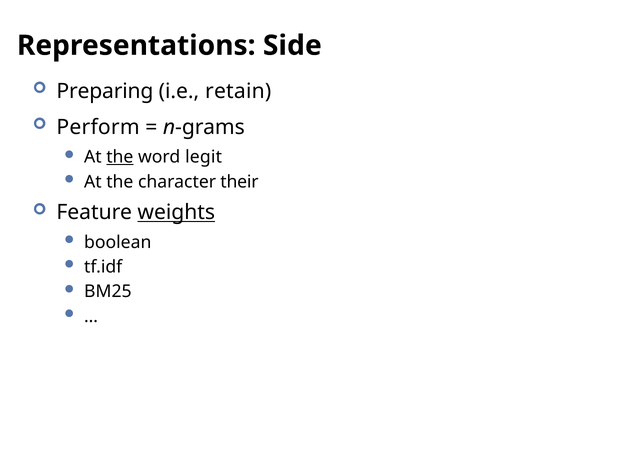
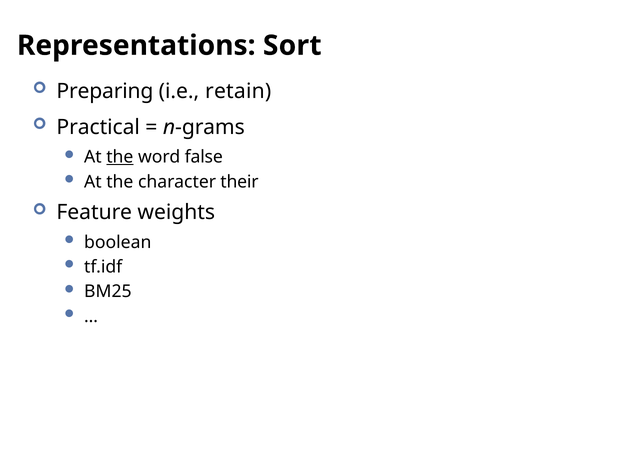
Side: Side -> Sort
Perform: Perform -> Practical
legit: legit -> false
weights underline: present -> none
